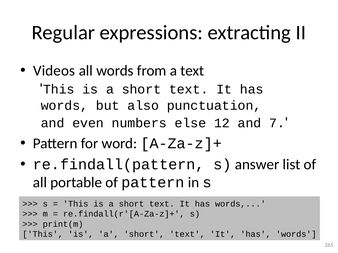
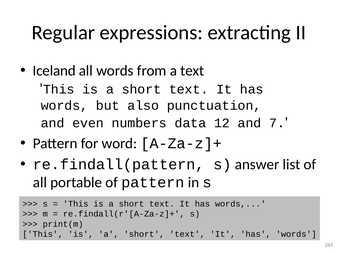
Videos: Videos -> Iceland
else: else -> data
